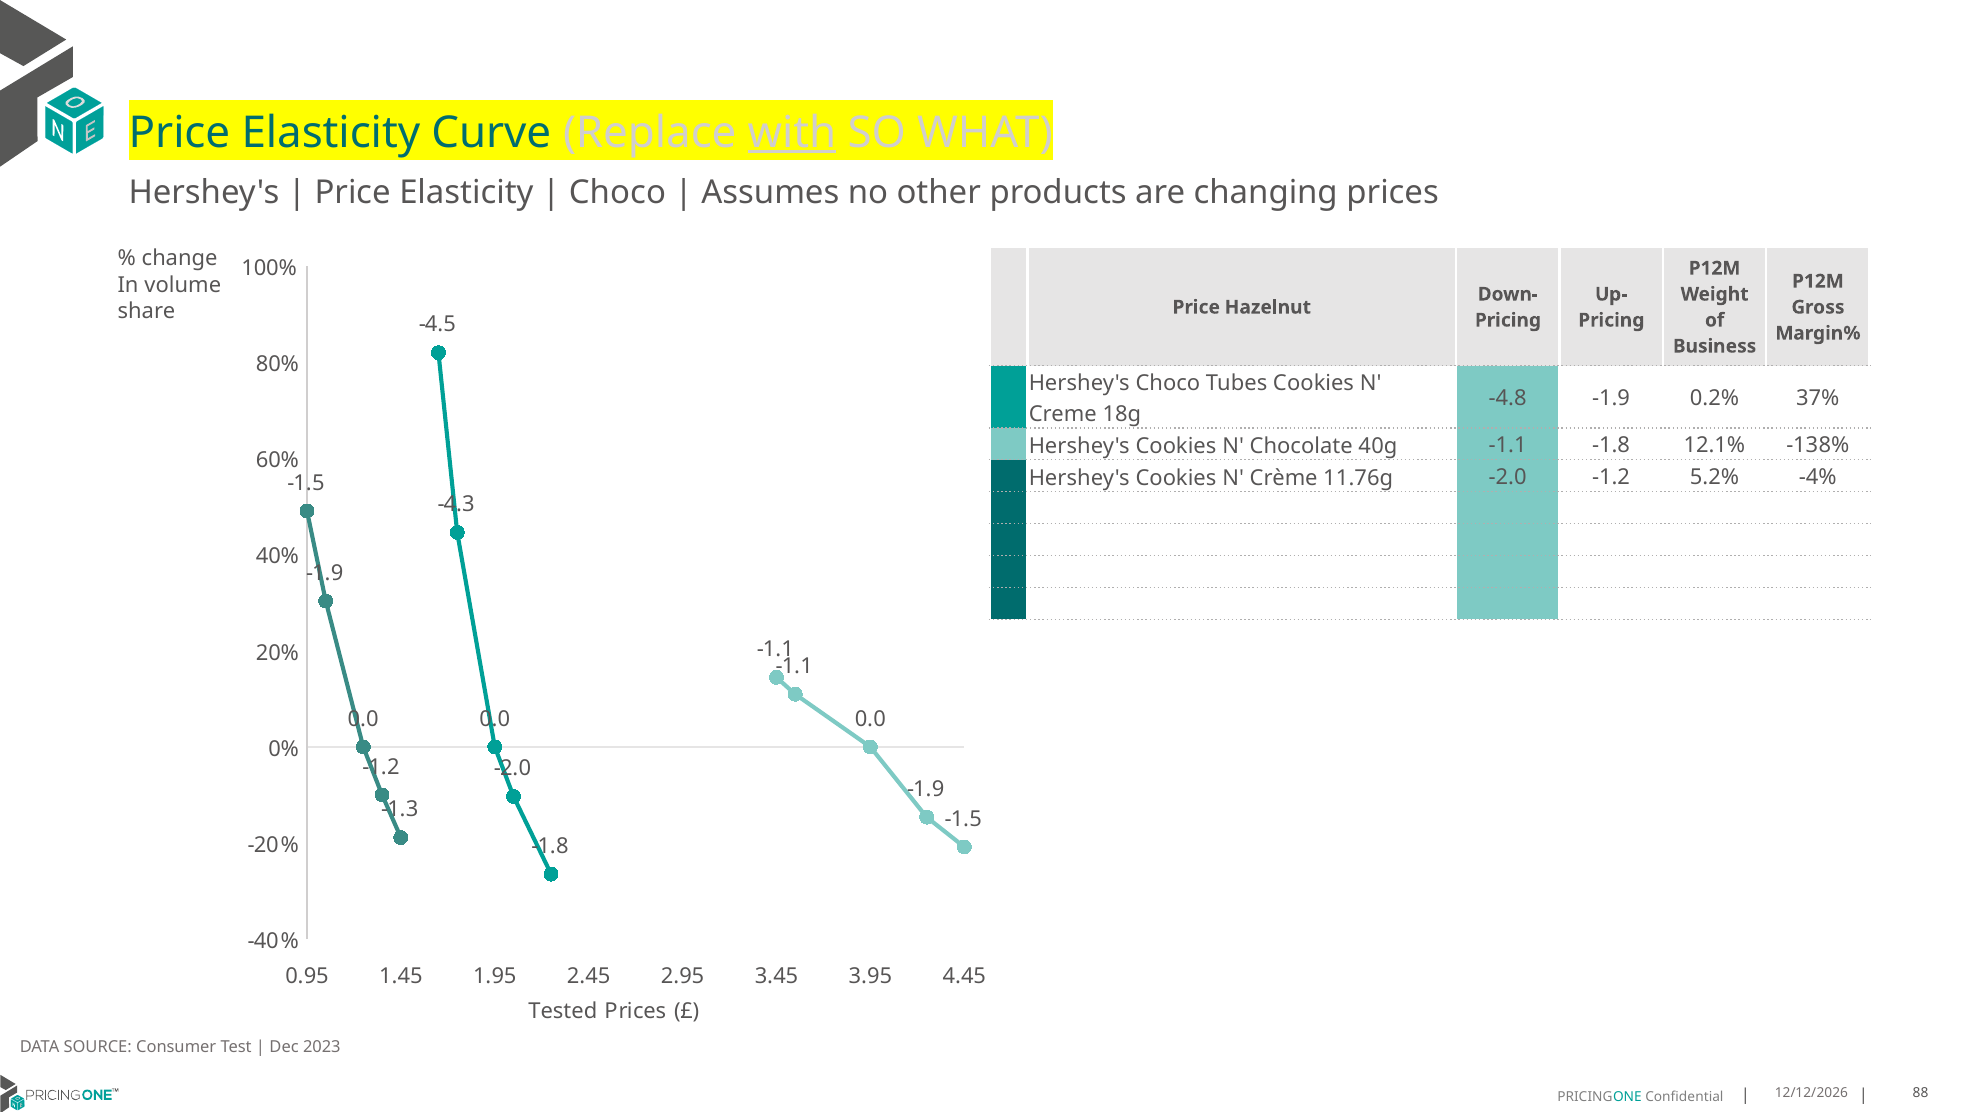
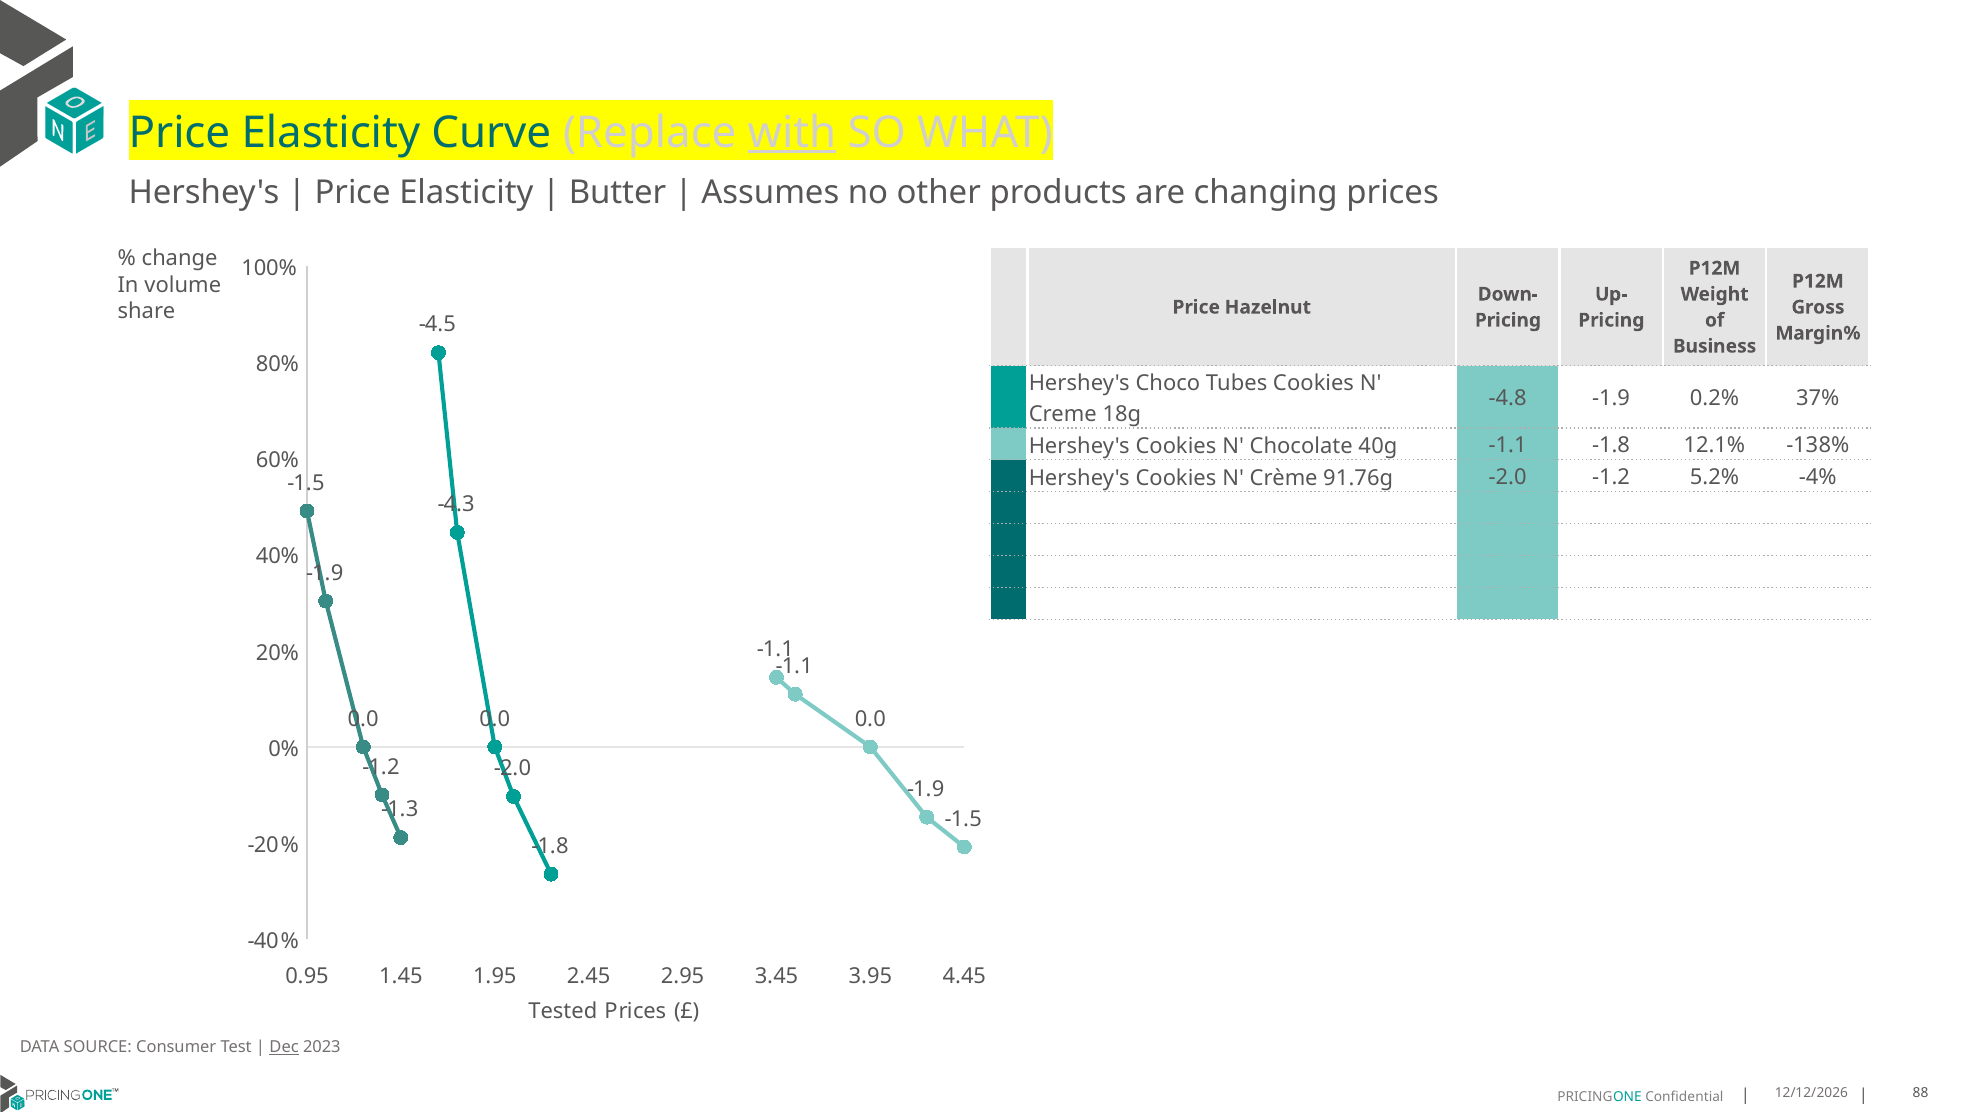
Choco at (617, 193): Choco -> Butter
11.76g: 11.76g -> 91.76g
Dec underline: none -> present
